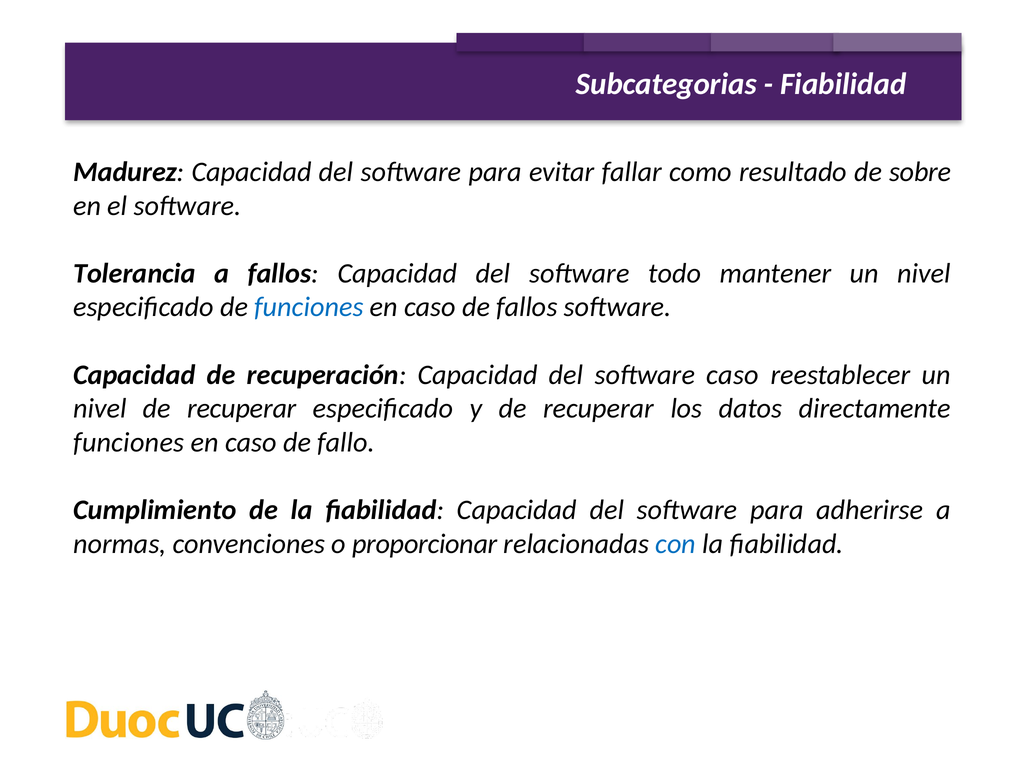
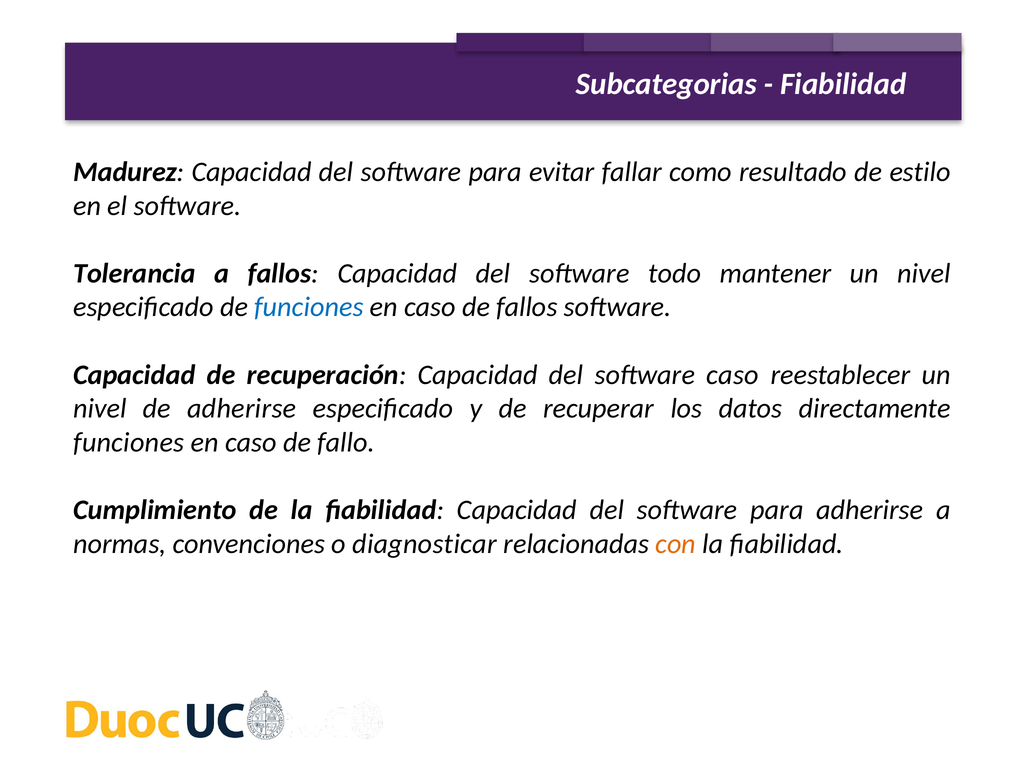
sobre: sobre -> estilo
nivel de recuperar: recuperar -> adherirse
proporcionar: proporcionar -> diagnosticar
con colour: blue -> orange
